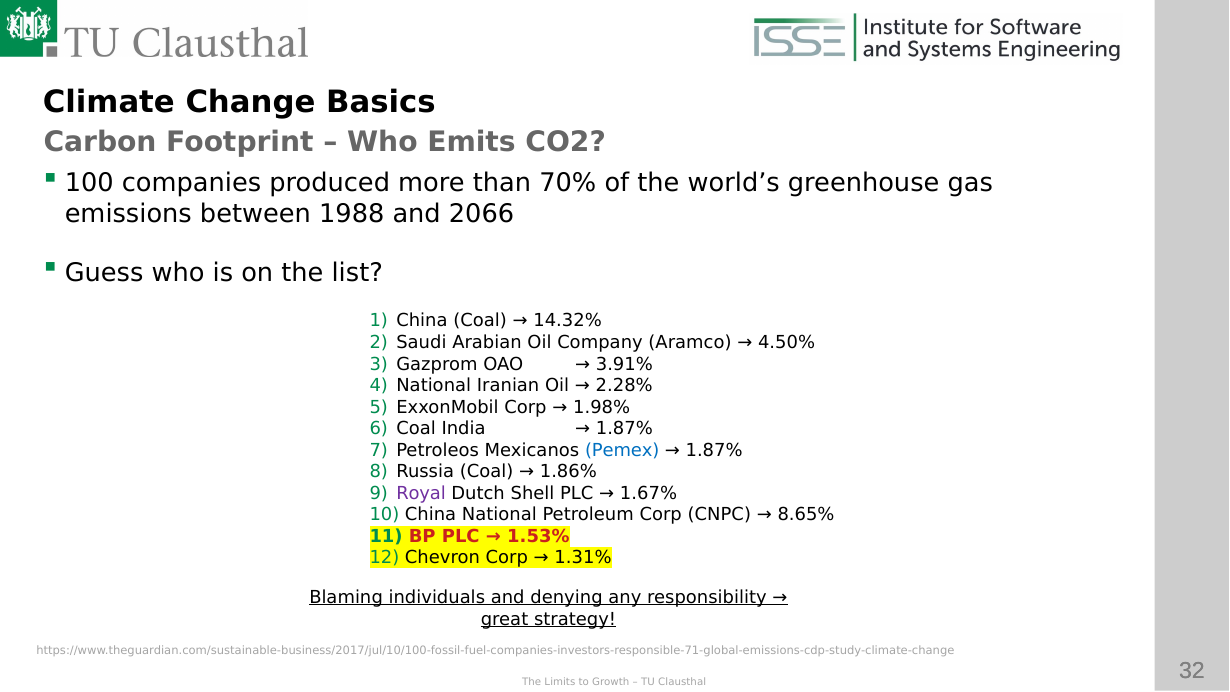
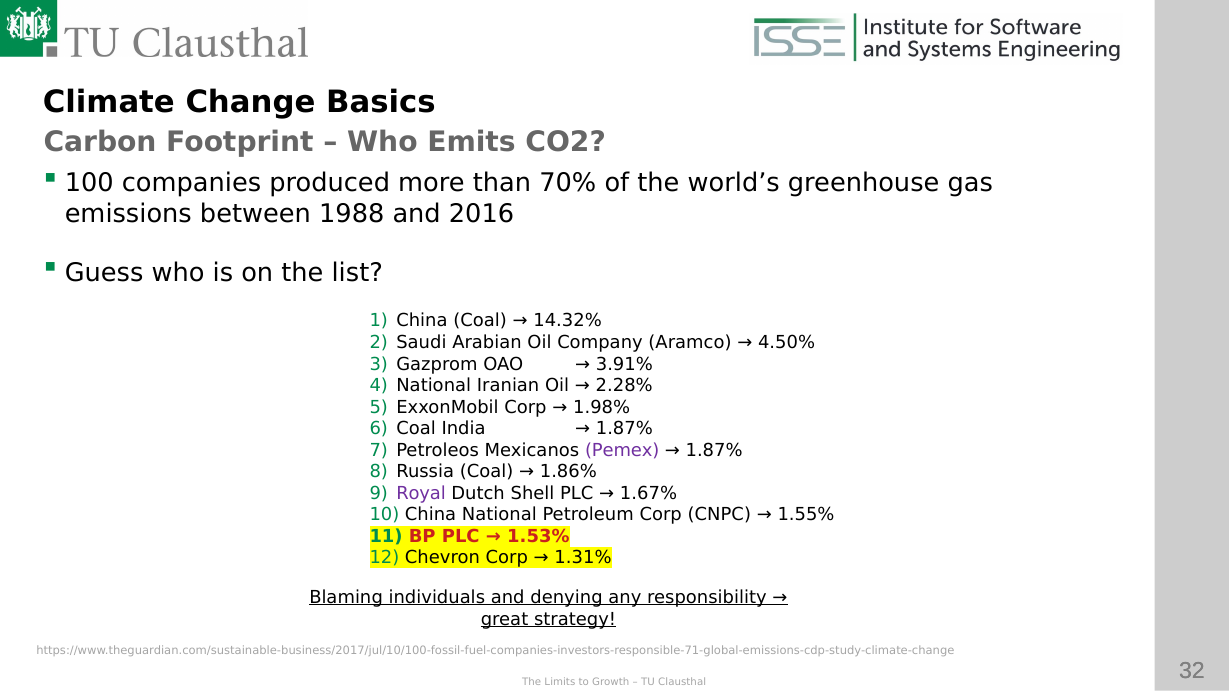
2066: 2066 -> 2016
Pemex colour: blue -> purple
8.65%: 8.65% -> 1.55%
